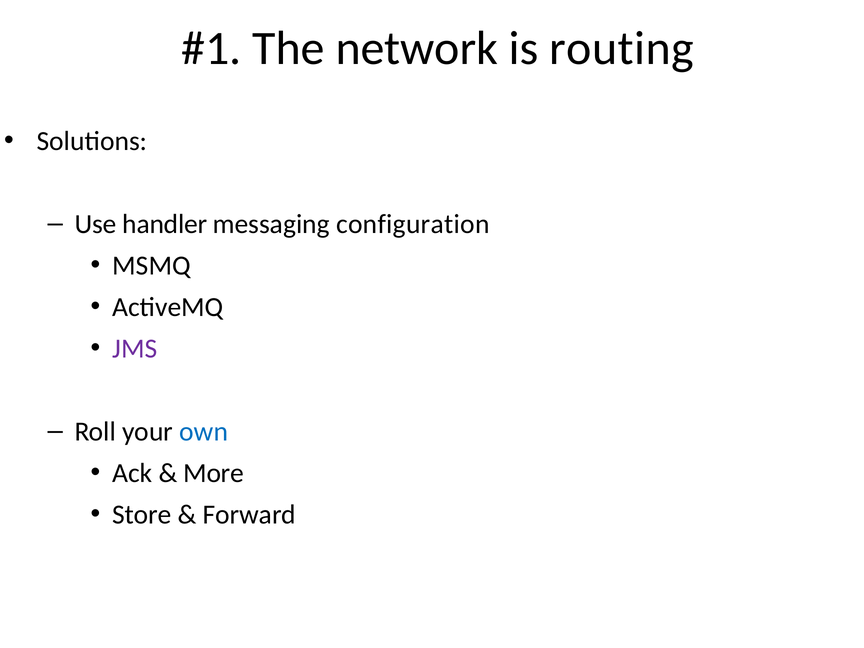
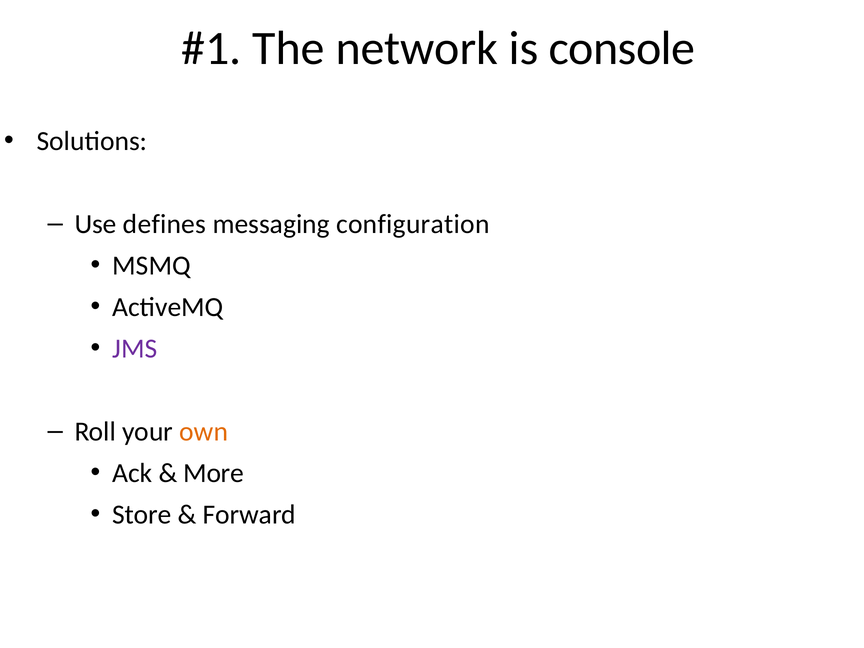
routing: routing -> console
handler: handler -> defines
own colour: blue -> orange
